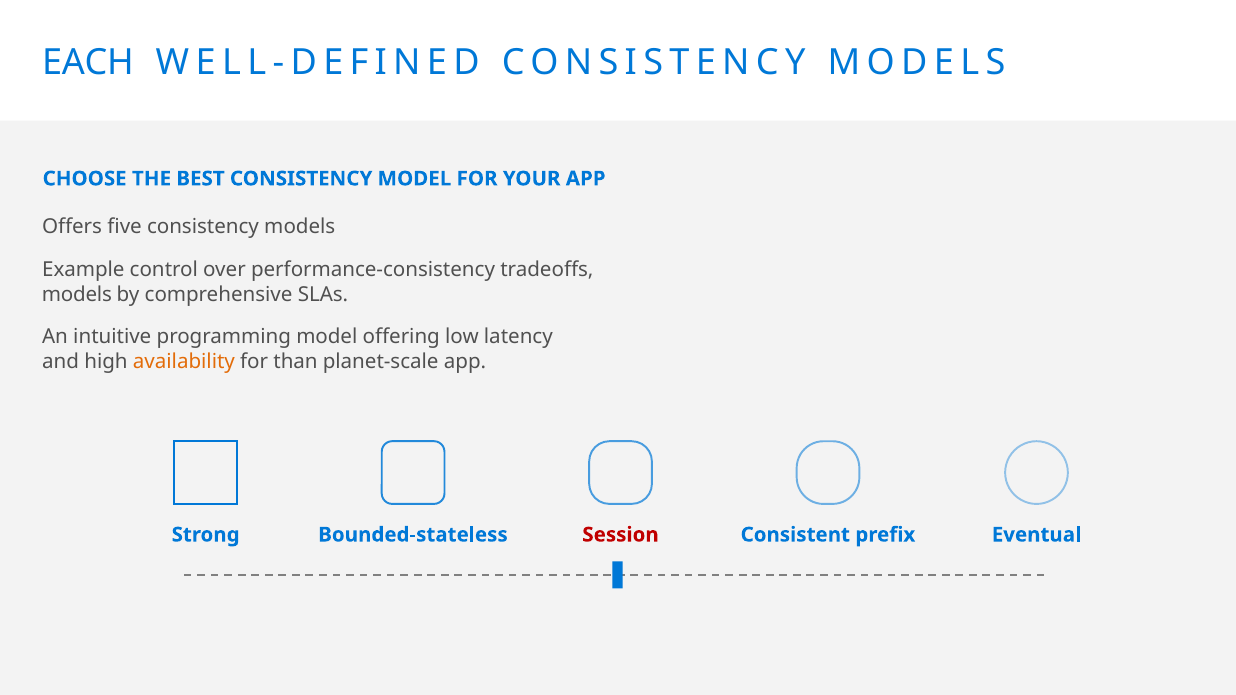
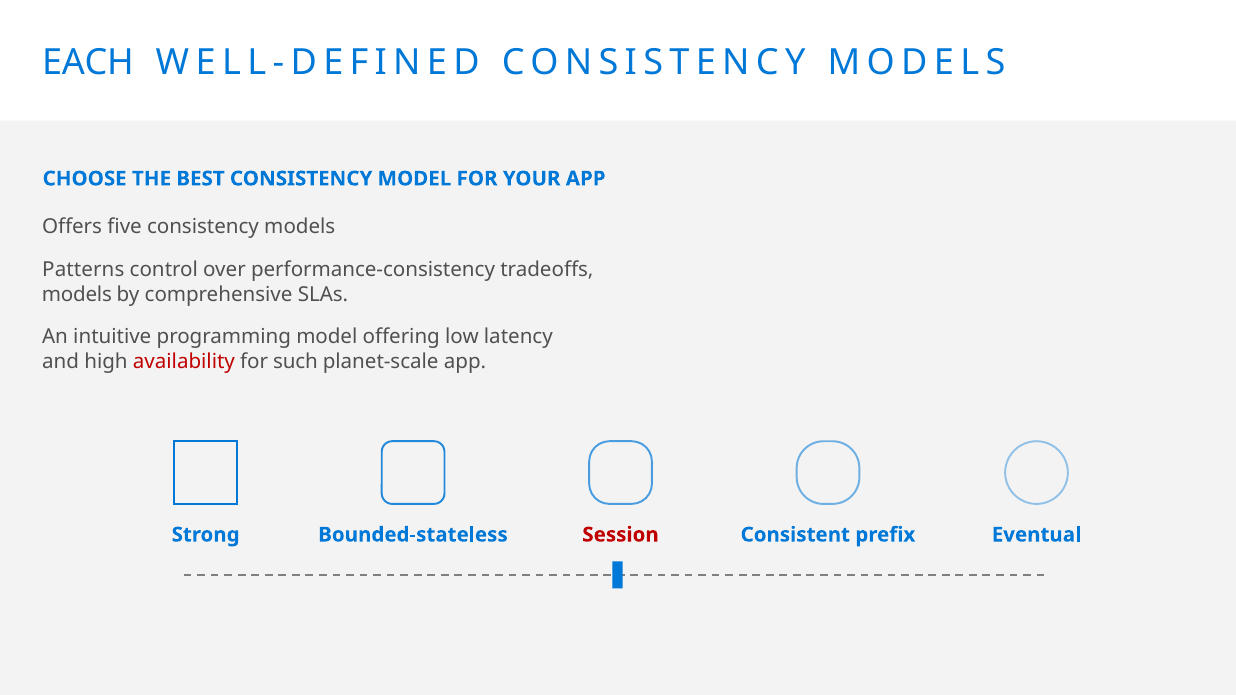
Example: Example -> Patterns
availability colour: orange -> red
than: than -> such
